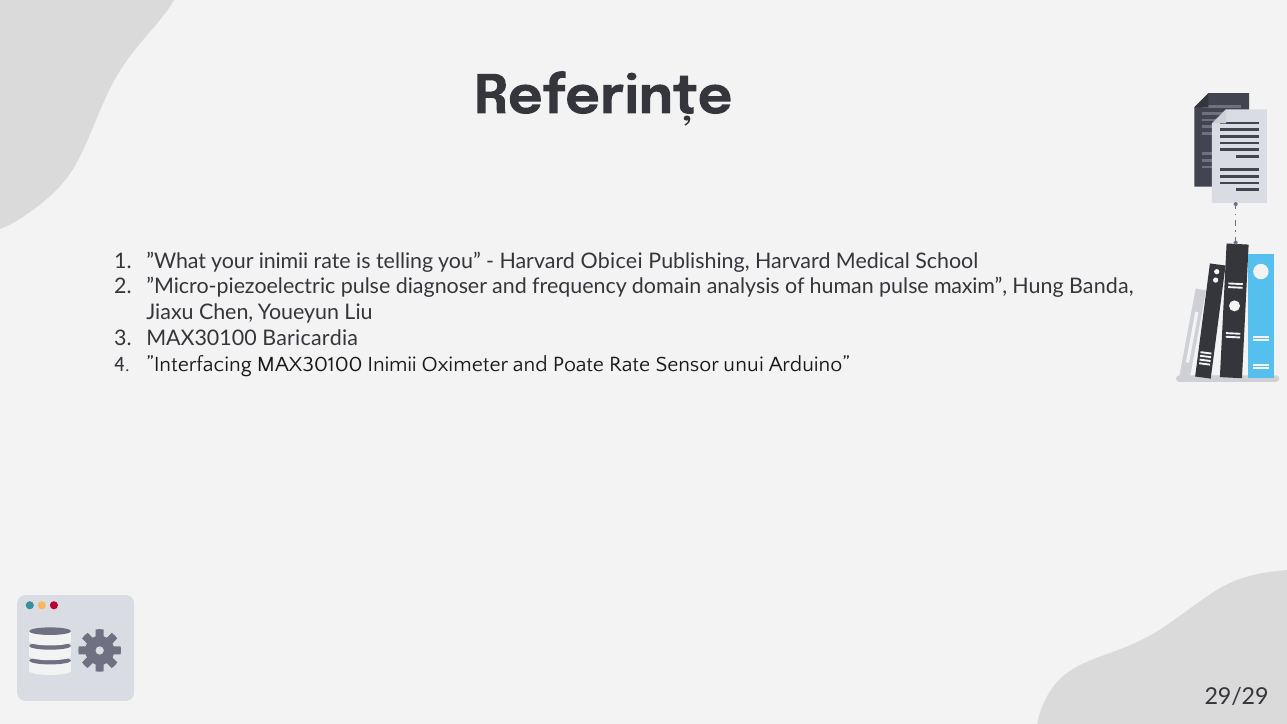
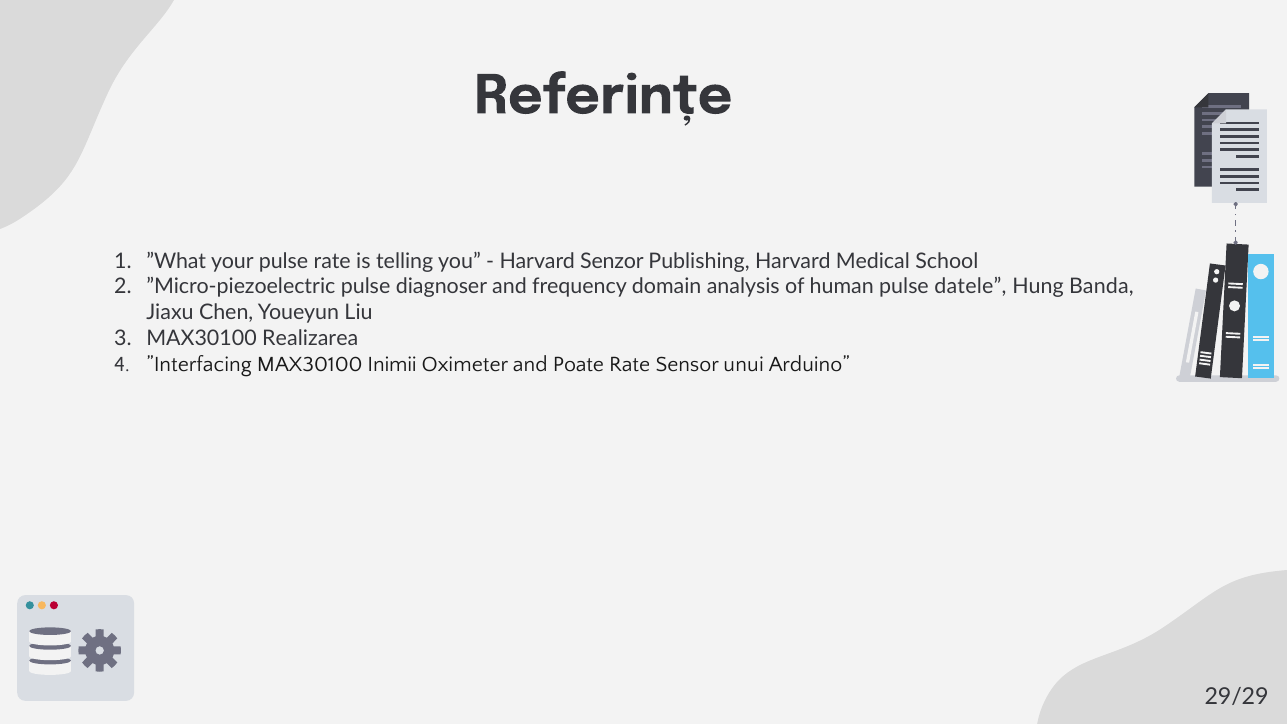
your inimii: inimii -> pulse
Obicei: Obicei -> Senzor
maxim: maxim -> datele
Baricardia: Baricardia -> Realizarea
